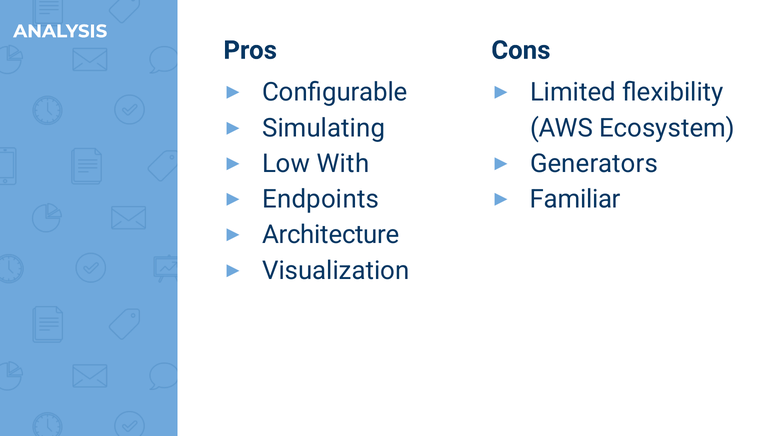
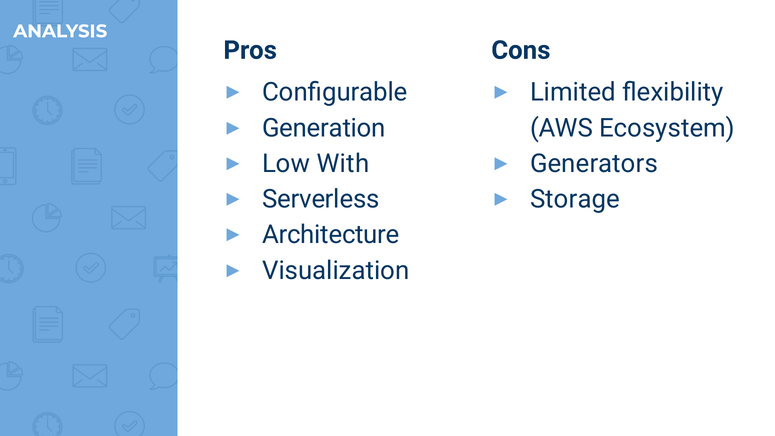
Simulating: Simulating -> Generation
Endpoints: Endpoints -> Serverless
Familiar: Familiar -> Storage
